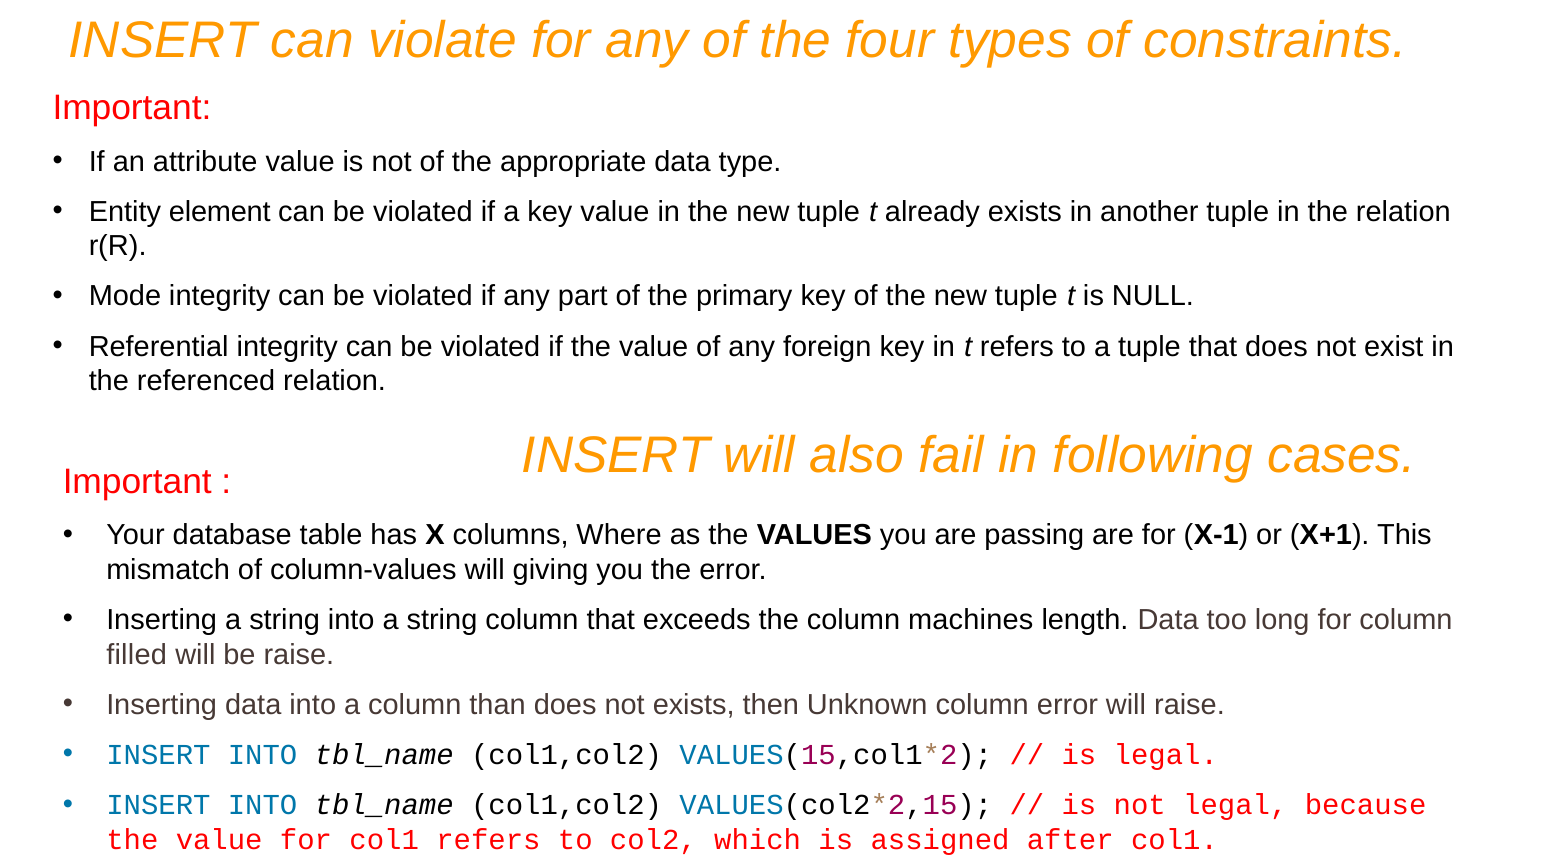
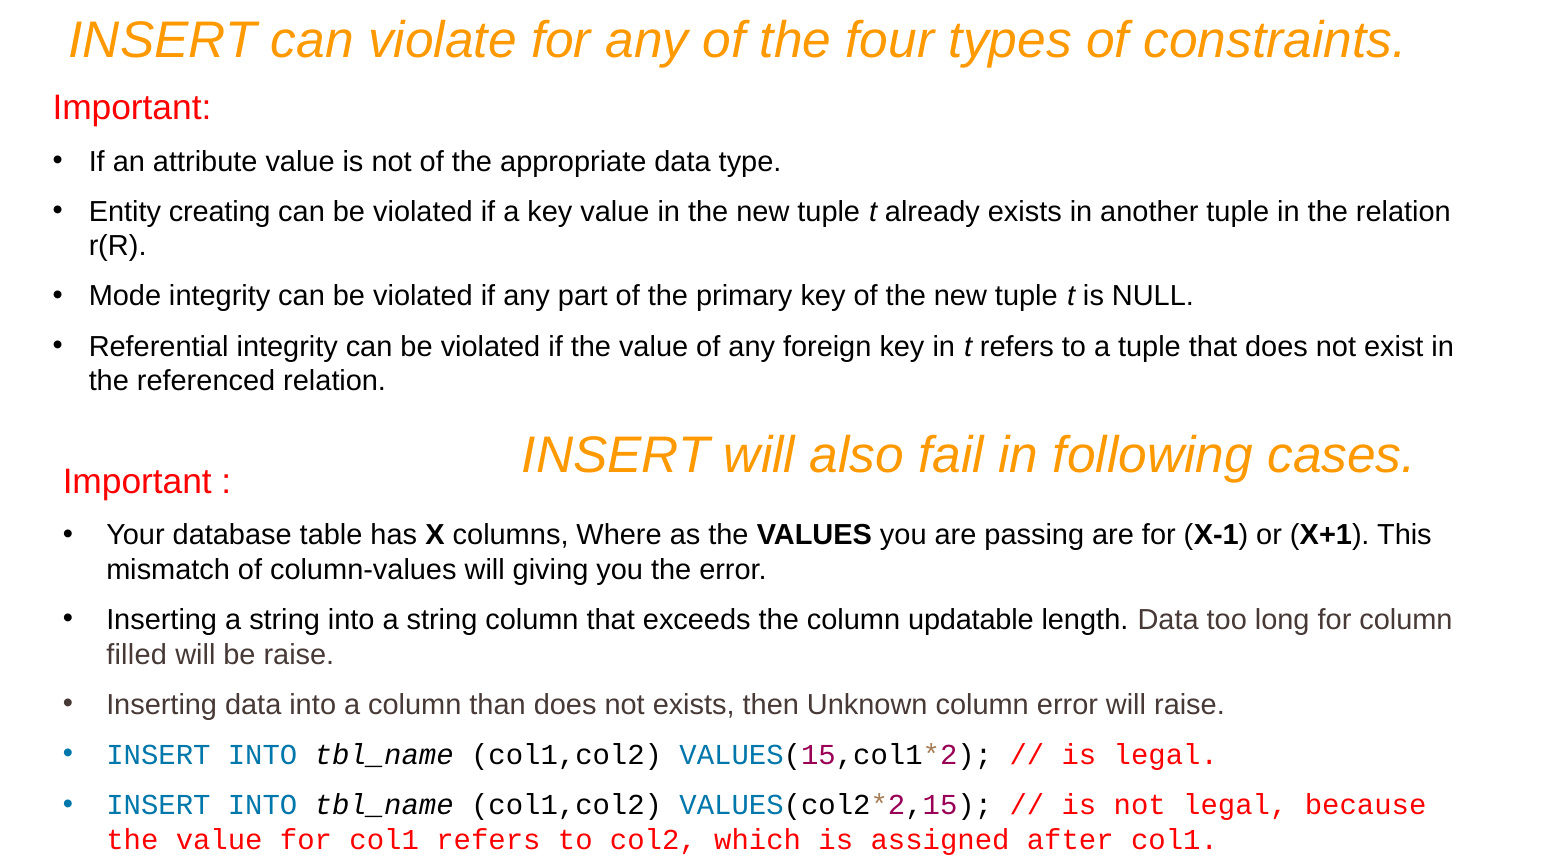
element: element -> creating
machines: machines -> updatable
